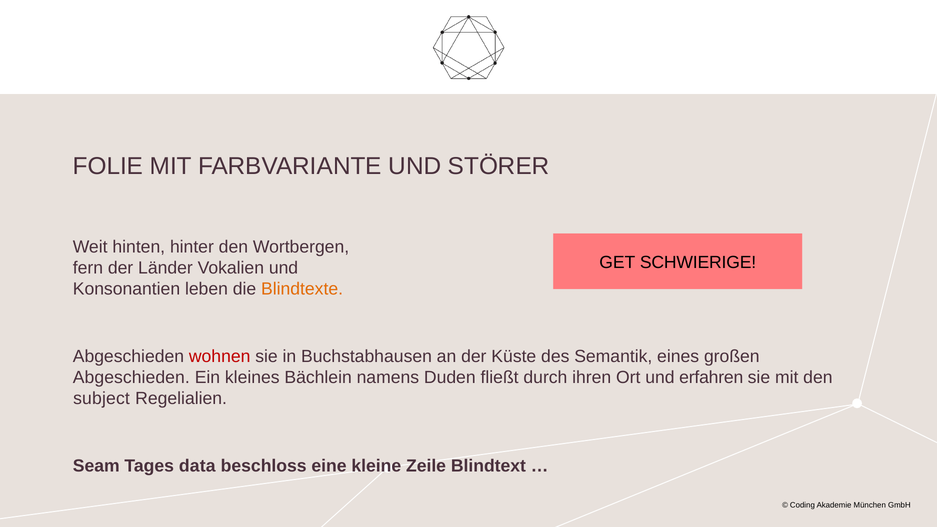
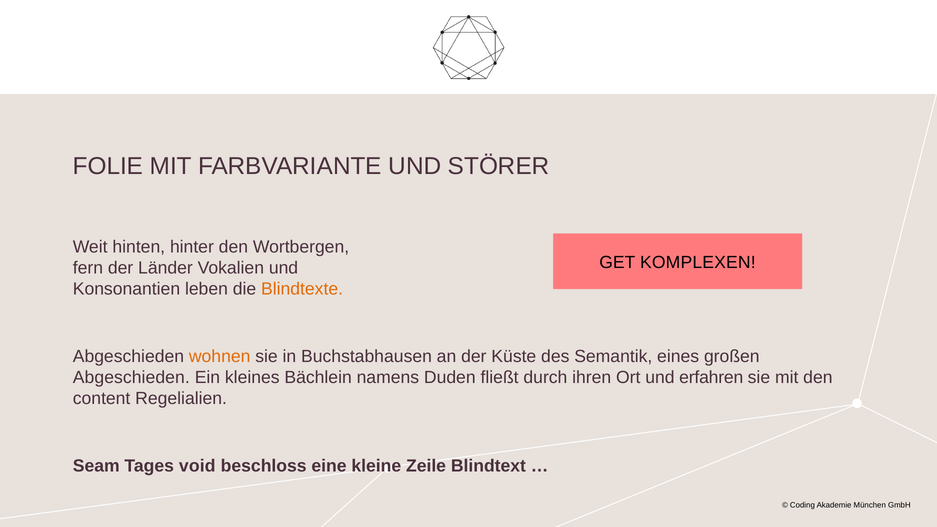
SCHWIERIGE: SCHWIERIGE -> KOMPLEXEN
wohnen colour: red -> orange
subject: subject -> content
data: data -> void
